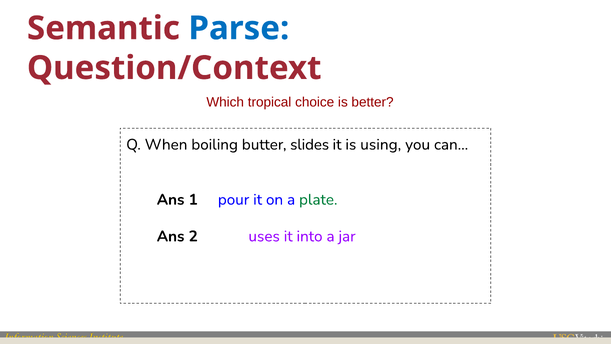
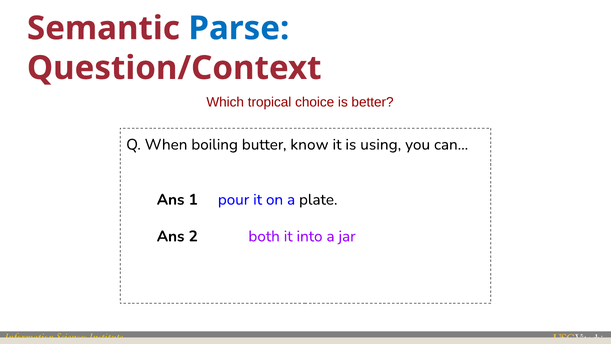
slides: slides -> know
plate colour: green -> black
uses: uses -> both
